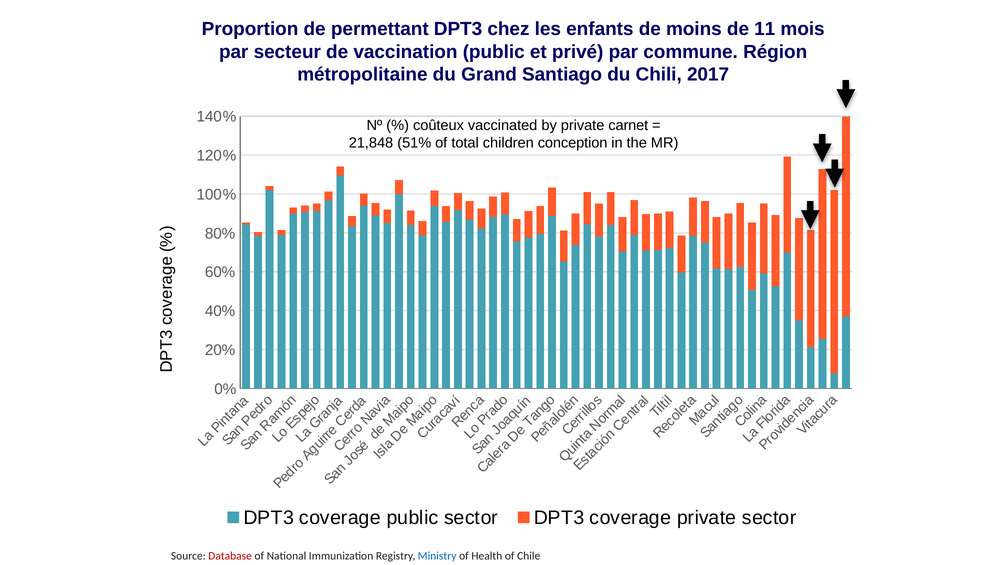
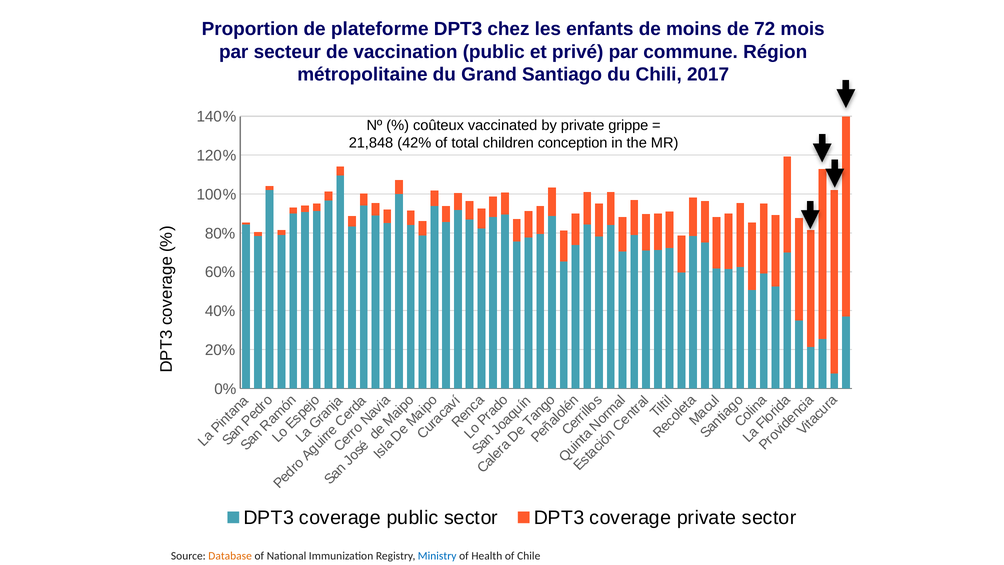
permettant: permettant -> plateforme
11: 11 -> 72
carnet: carnet -> grippe
51%: 51% -> 42%
Database colour: red -> orange
